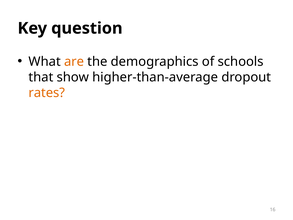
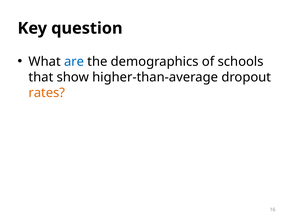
are colour: orange -> blue
